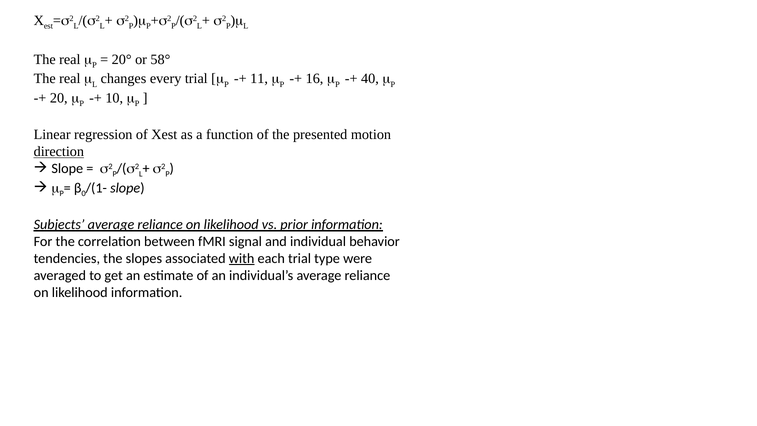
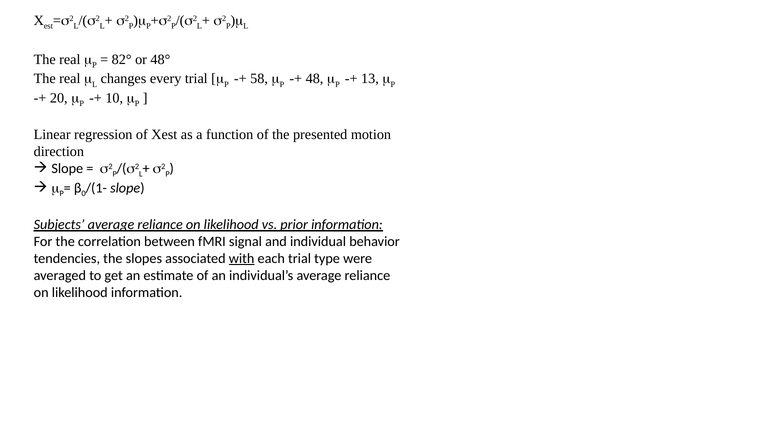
20°: 20° -> 82°
58°: 58° -> 48°
11: 11 -> 58
16: 16 -> 48
40: 40 -> 13
direction underline: present -> none
